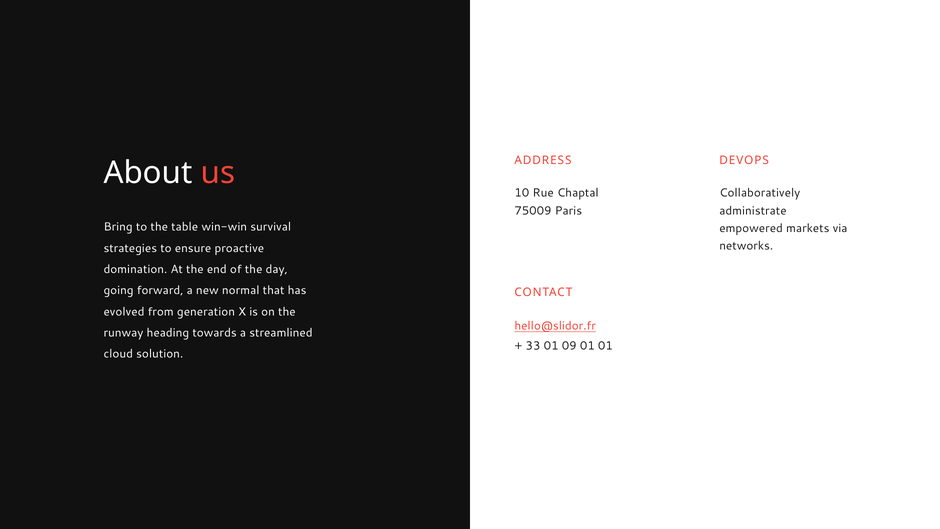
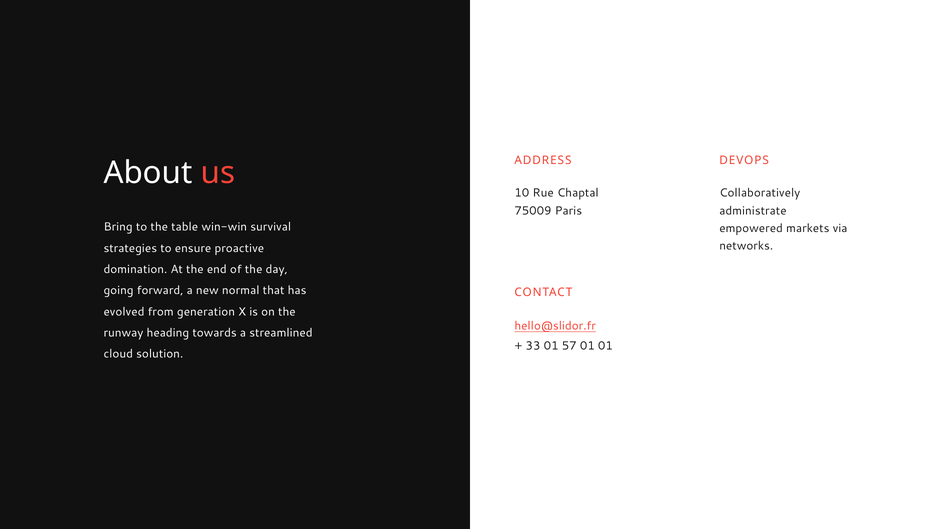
09: 09 -> 57
